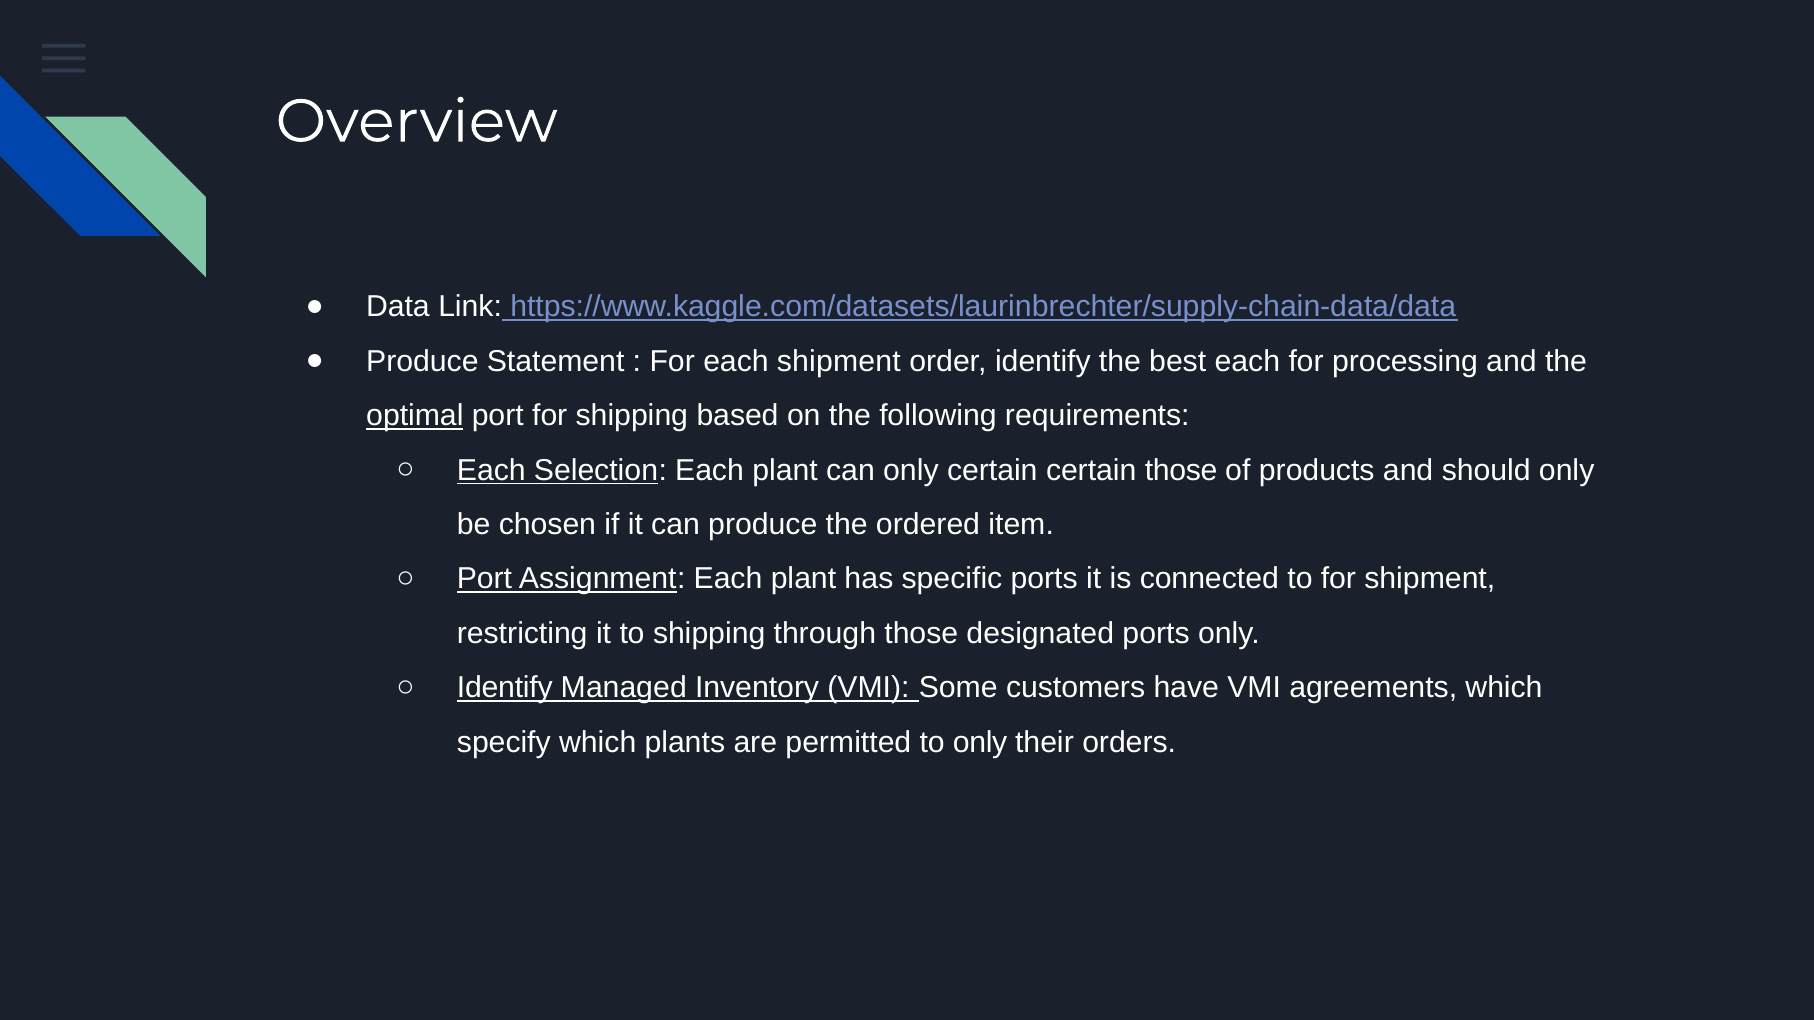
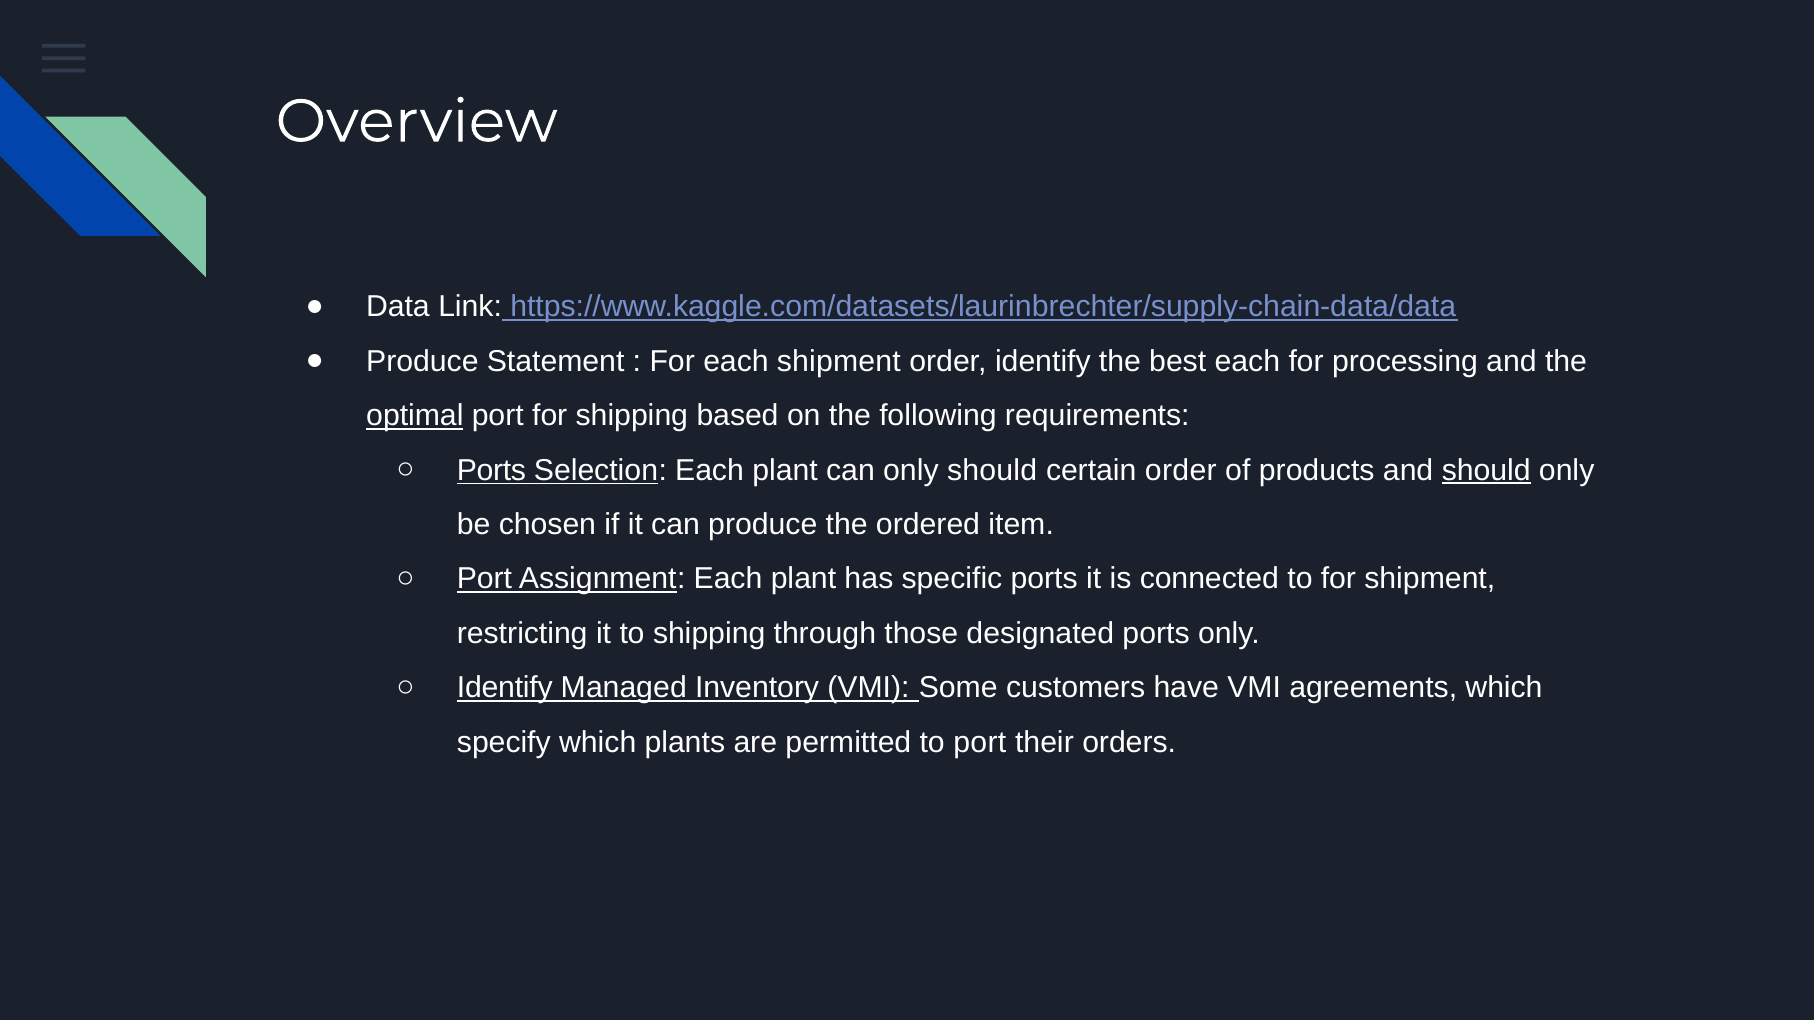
Each at (491, 470): Each -> Ports
only certain: certain -> should
certain those: those -> order
should at (1486, 470) underline: none -> present
to only: only -> port
